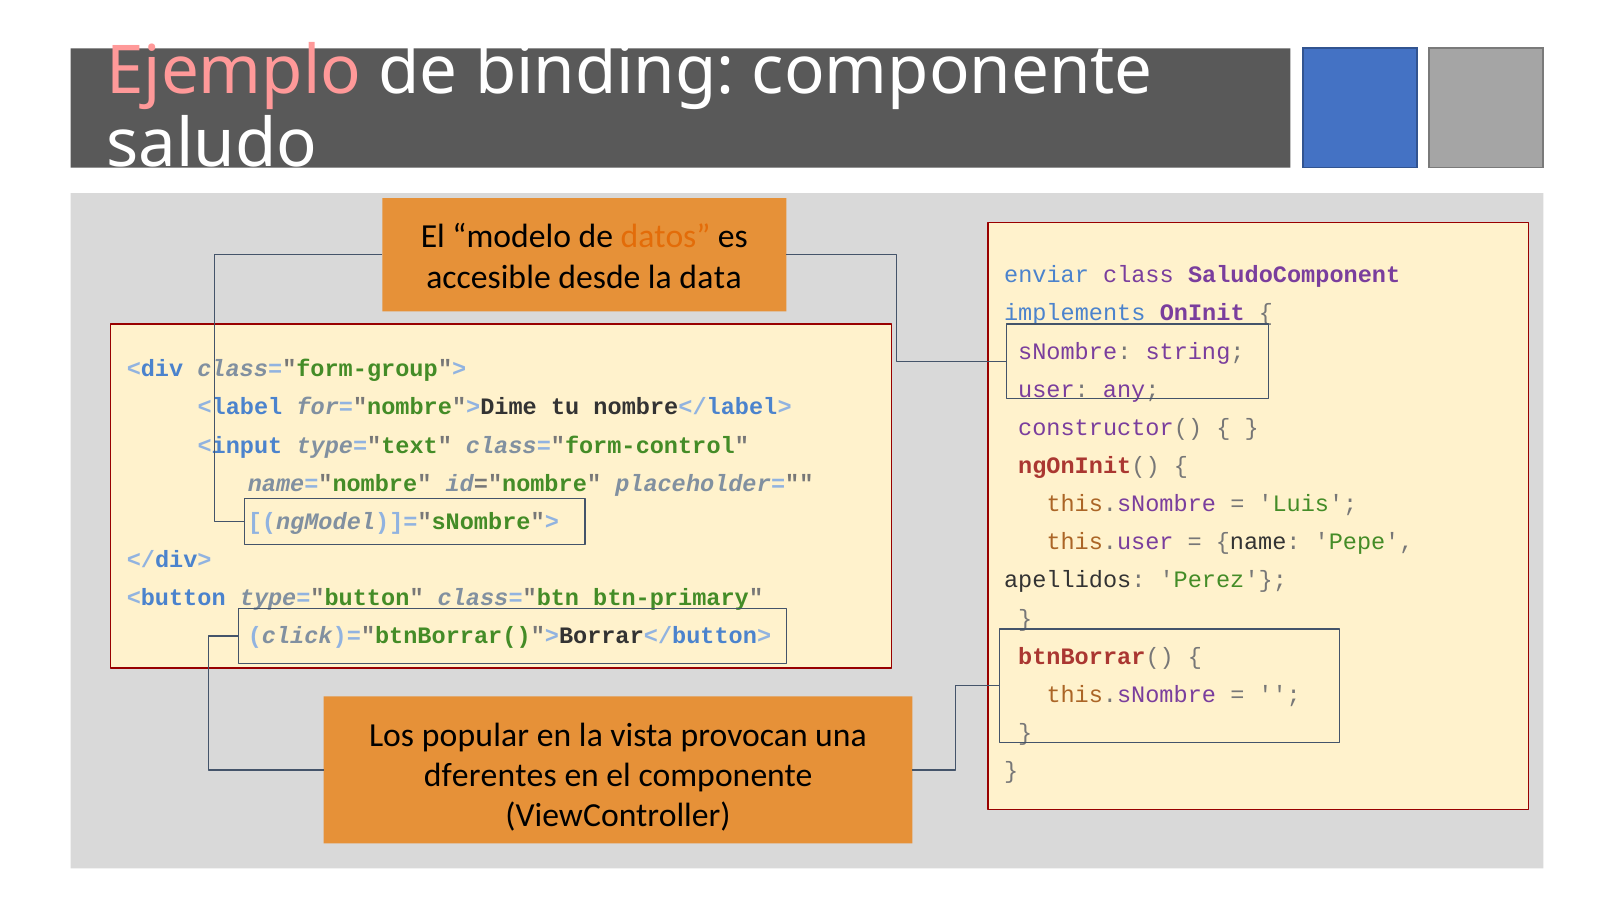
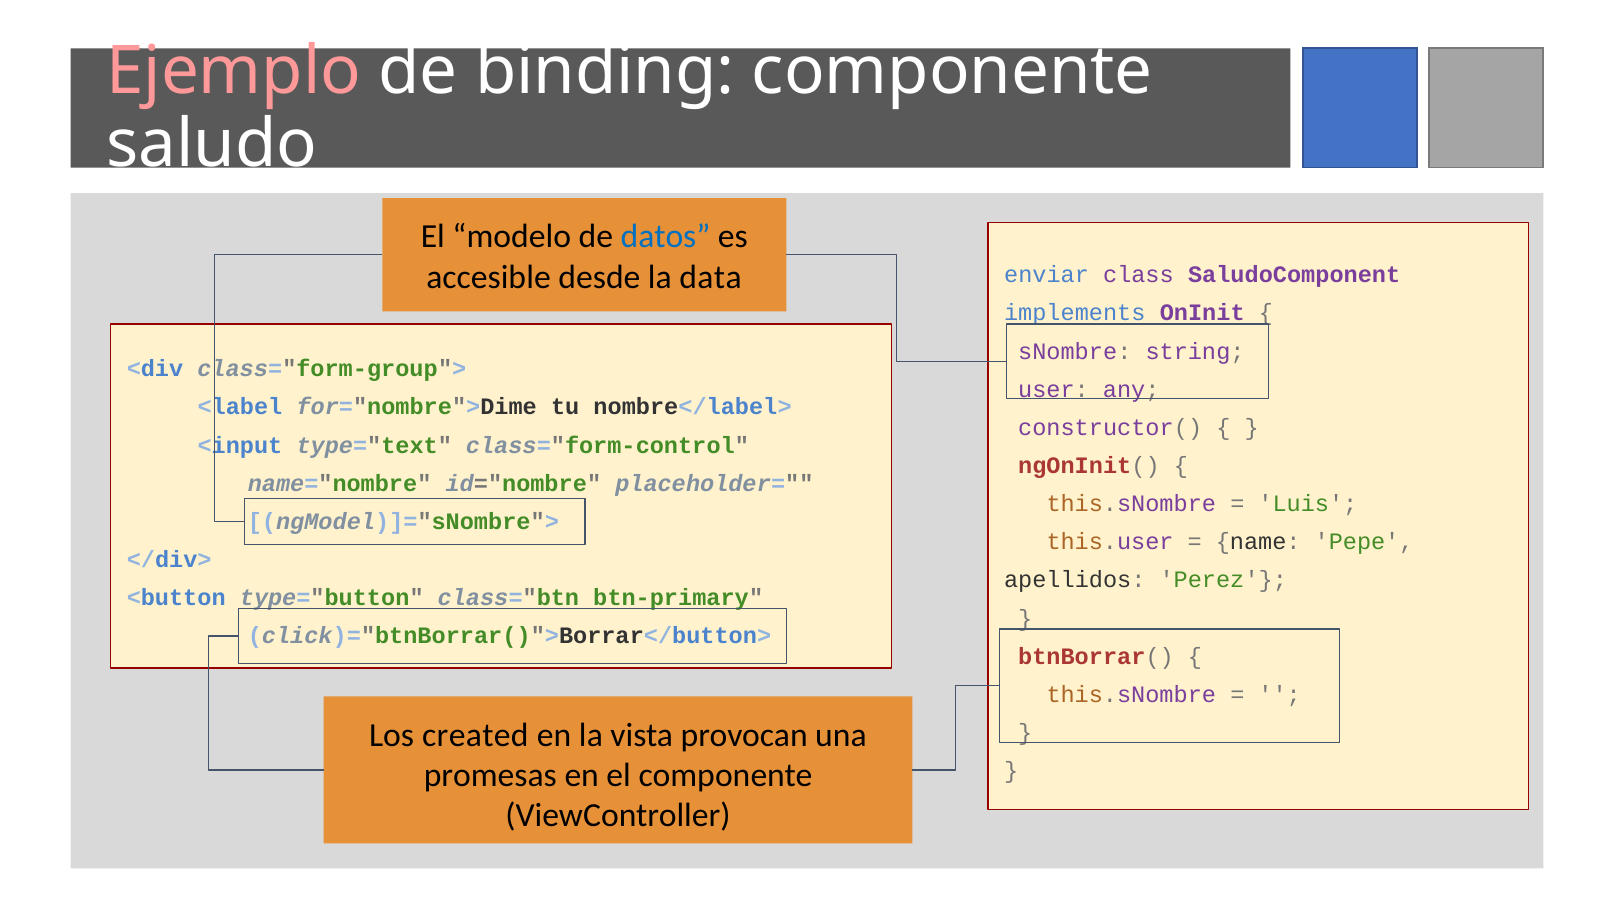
datos colour: orange -> blue
popular: popular -> created
dferentes: dferentes -> promesas
